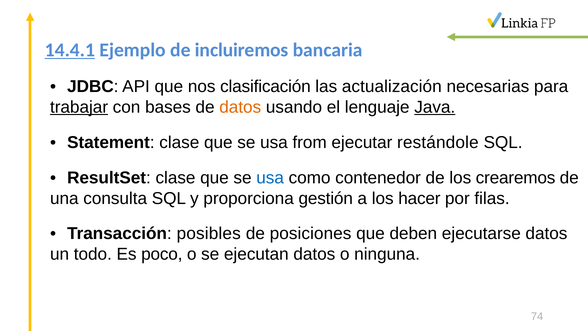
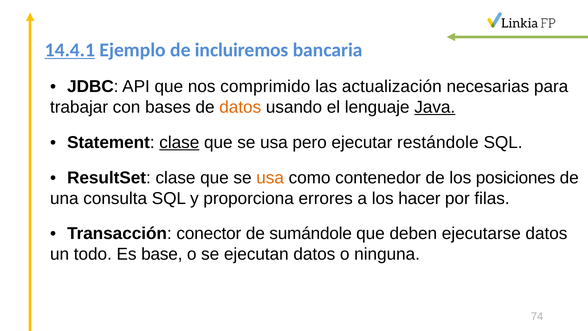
clasificación: clasificación -> comprimido
trabajar underline: present -> none
clase at (179, 142) underline: none -> present
from: from -> pero
usa at (270, 178) colour: blue -> orange
crearemos: crearemos -> posiciones
gestión: gestión -> errores
posibles: posibles -> conector
posiciones: posiciones -> sumándole
poco: poco -> base
